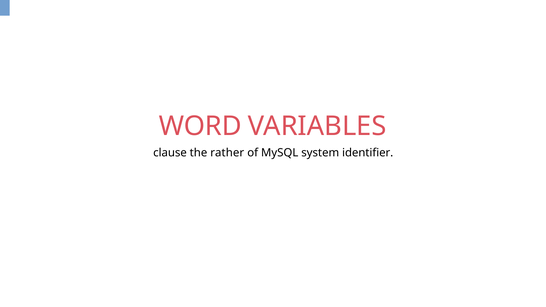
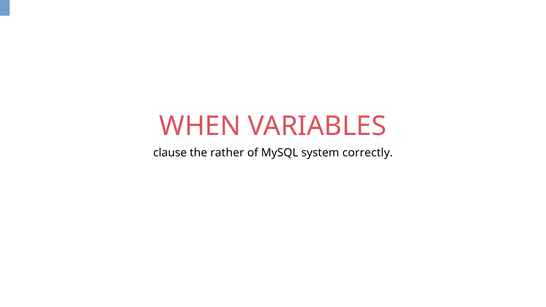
WORD: WORD -> WHEN
identifier: identifier -> correctly
